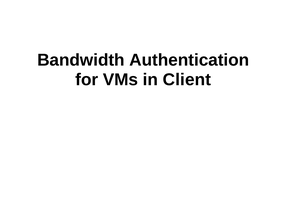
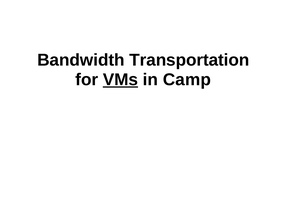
Authentication: Authentication -> Transportation
VMs underline: none -> present
Client: Client -> Camp
